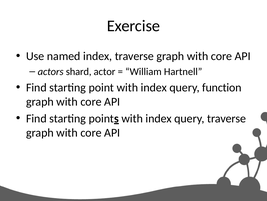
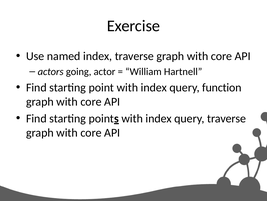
shard: shard -> going
